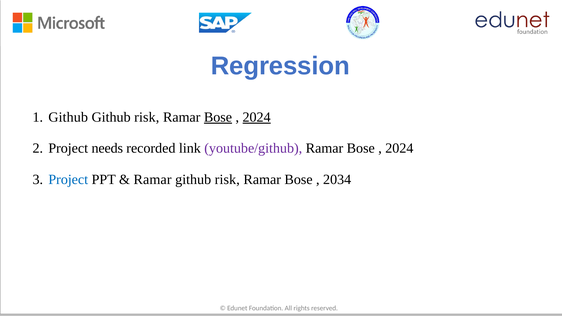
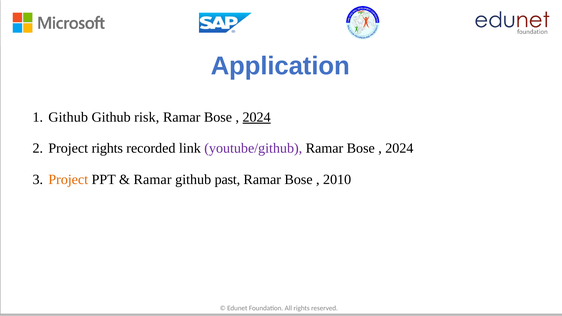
Regression: Regression -> Application
Bose at (218, 117) underline: present -> none
Project needs: needs -> rights
Project at (68, 180) colour: blue -> orange
risk at (227, 180): risk -> past
2034: 2034 -> 2010
